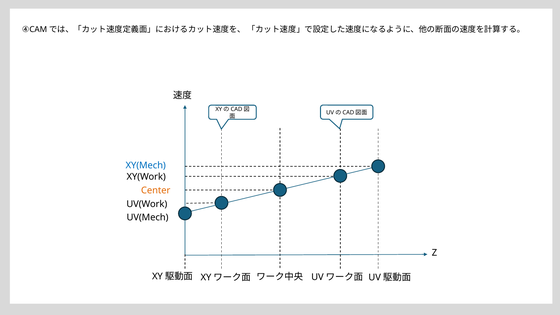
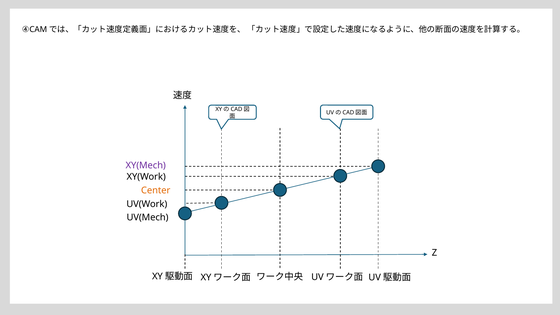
XY(Mech colour: blue -> purple
